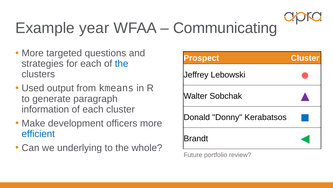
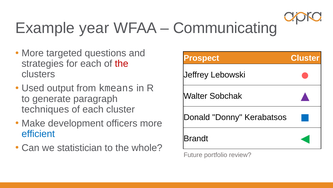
the at (122, 64) colour: blue -> red
information: information -> techniques
underlying: underlying -> statistician
